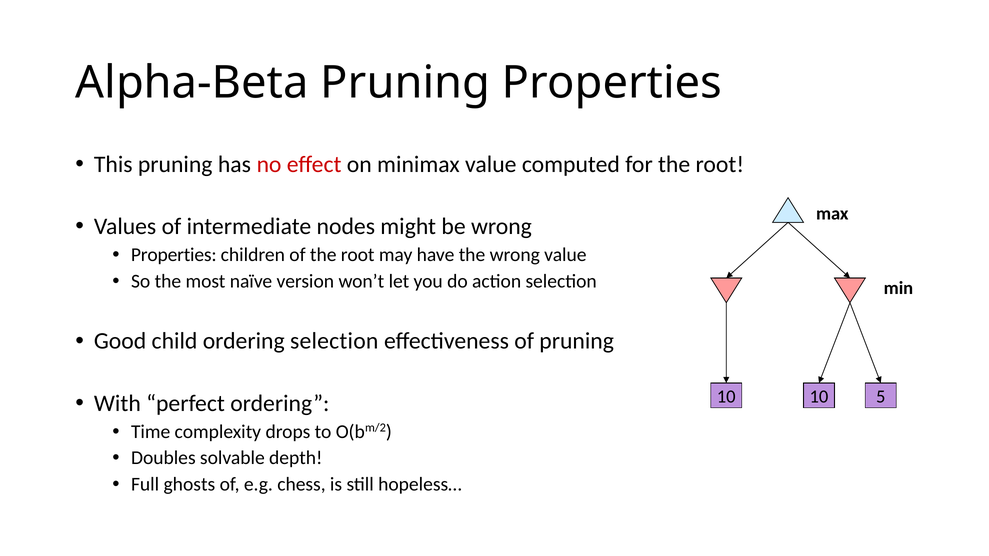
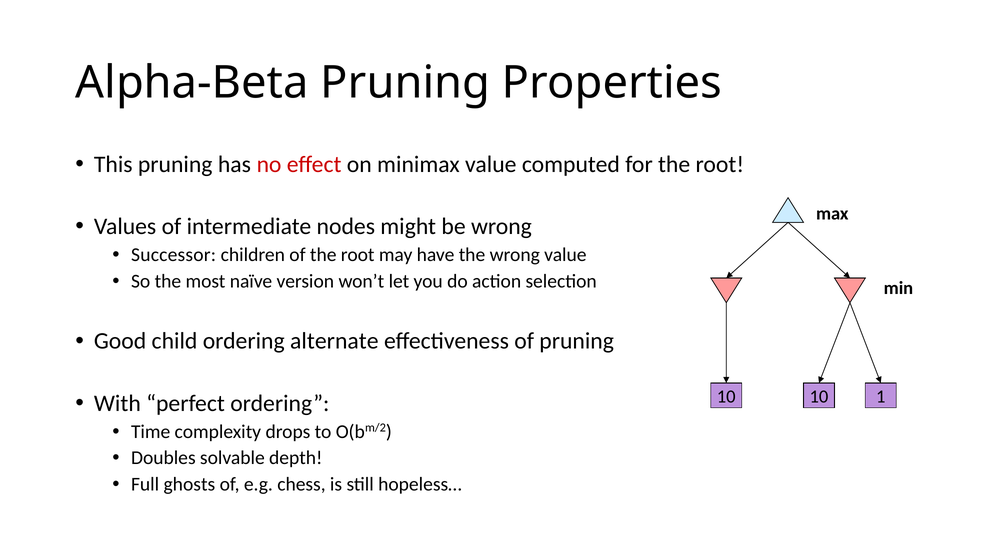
Properties at (174, 255): Properties -> Successor
ordering selection: selection -> alternate
5: 5 -> 1
